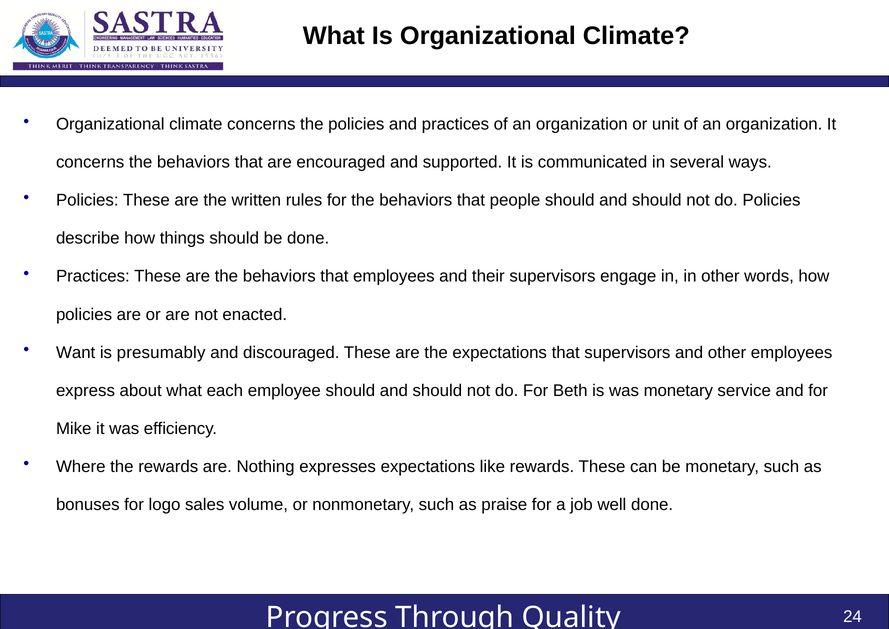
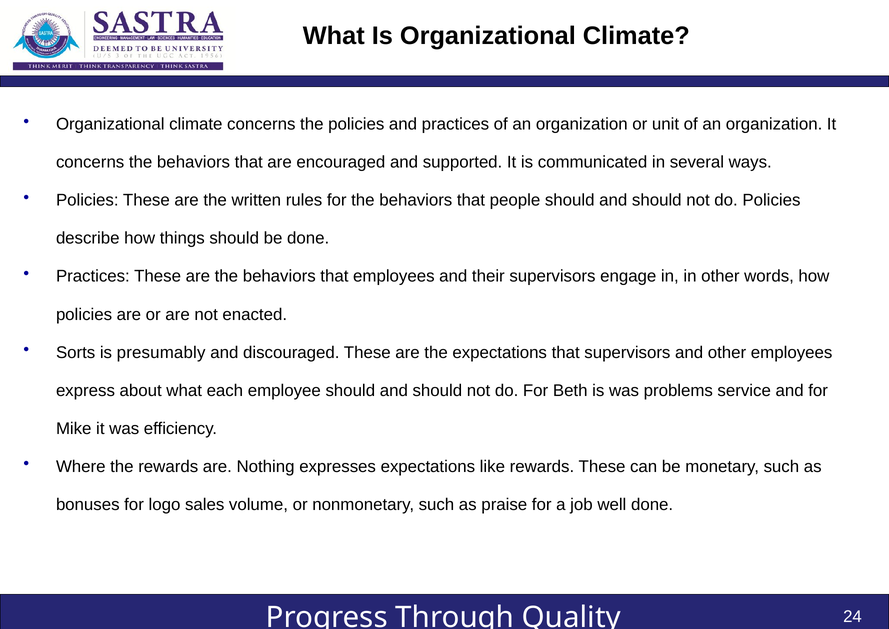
Want: Want -> Sorts
was monetary: monetary -> problems
